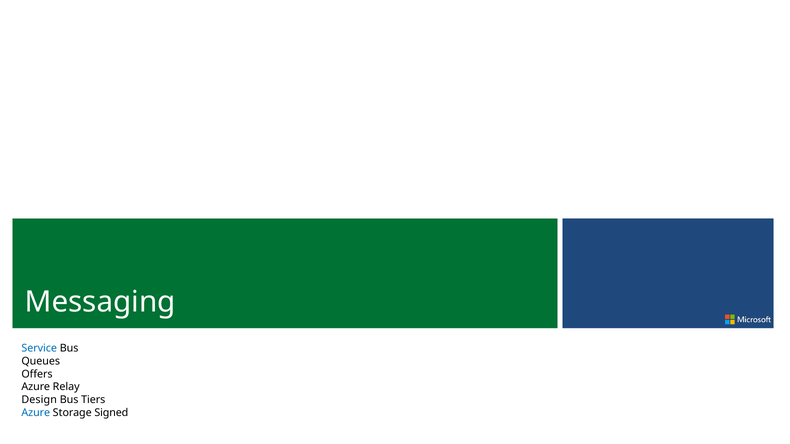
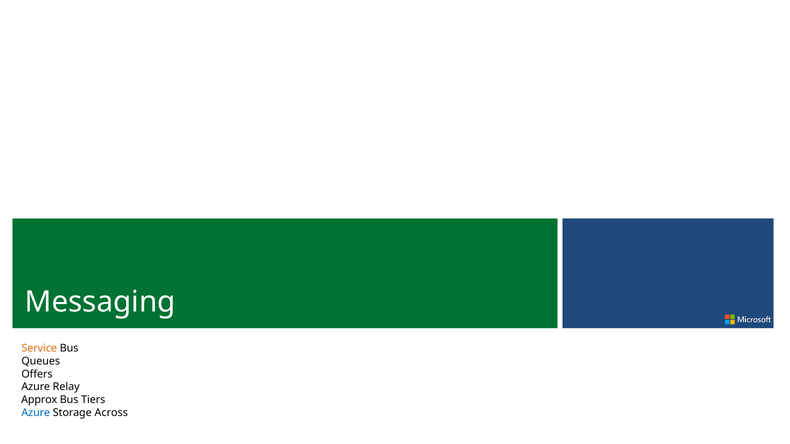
Service colour: blue -> orange
Design: Design -> Approx
Signed: Signed -> Across
